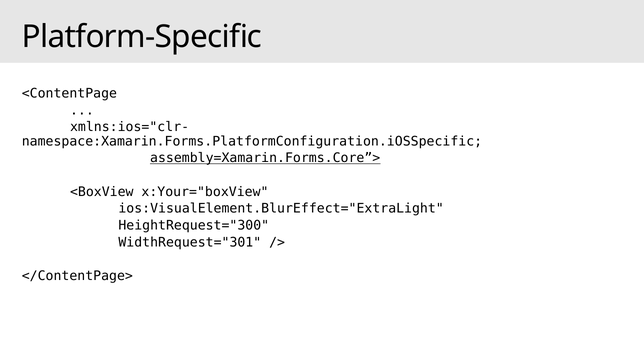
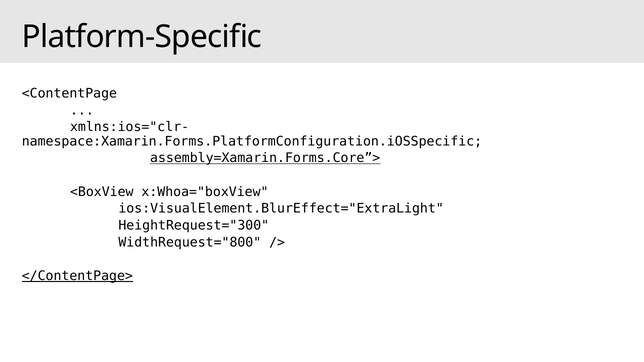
x:Your="boxView: x:Your="boxView -> x:Whoa="boxView
WidthRequest="301: WidthRequest="301 -> WidthRequest="800
</ContentPage> underline: none -> present
